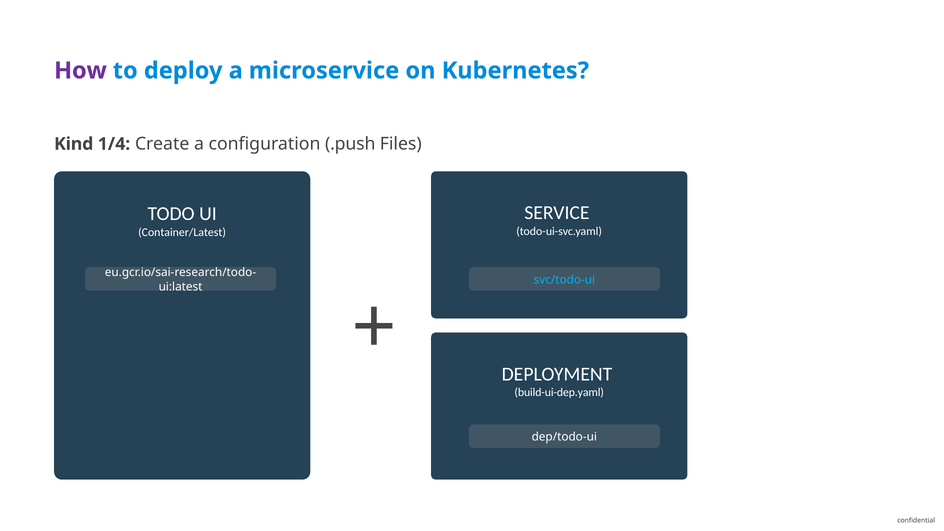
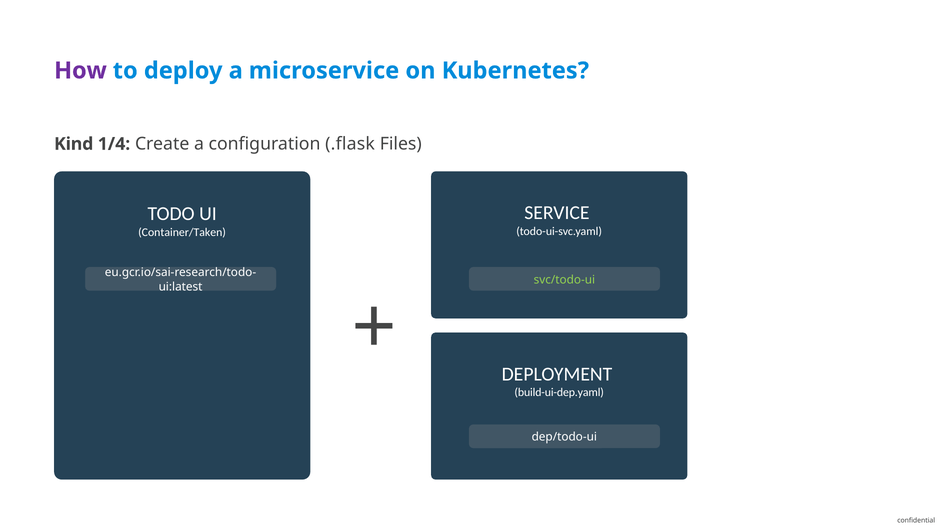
.push: .push -> .flask
Container/Latest: Container/Latest -> Container/Taken
svc/todo-ui colour: light blue -> light green
